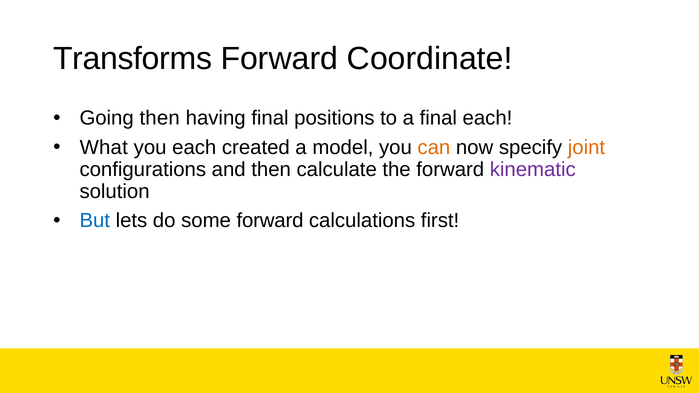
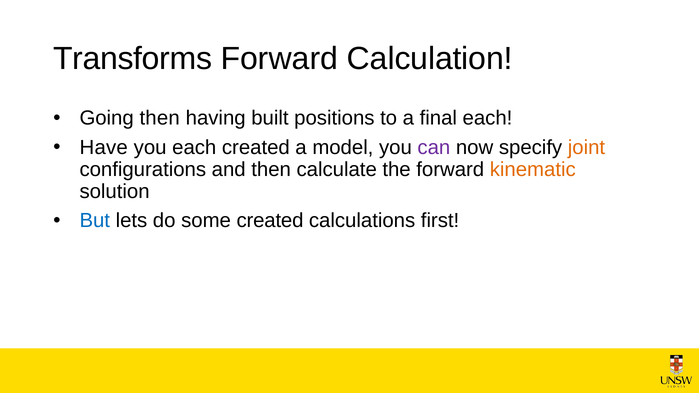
Coordinate: Coordinate -> Calculation
having final: final -> built
What: What -> Have
can colour: orange -> purple
kinematic colour: purple -> orange
some forward: forward -> created
